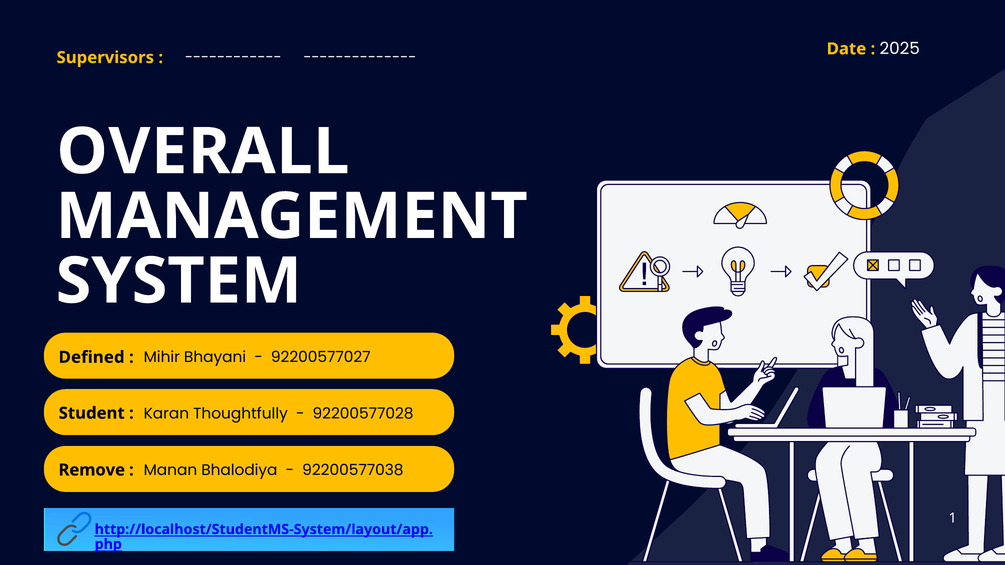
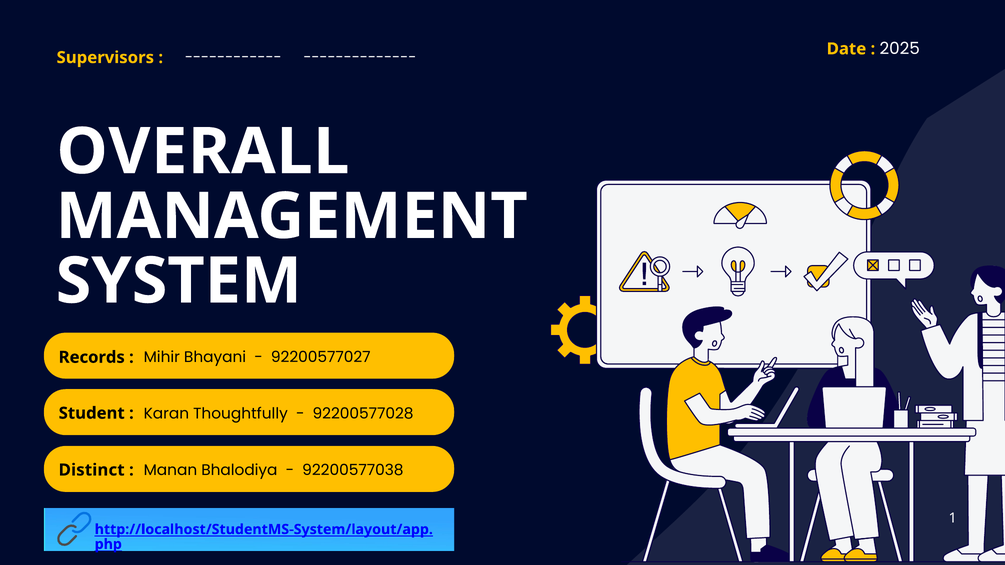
Defined: Defined -> Records
Remove: Remove -> Distinct
